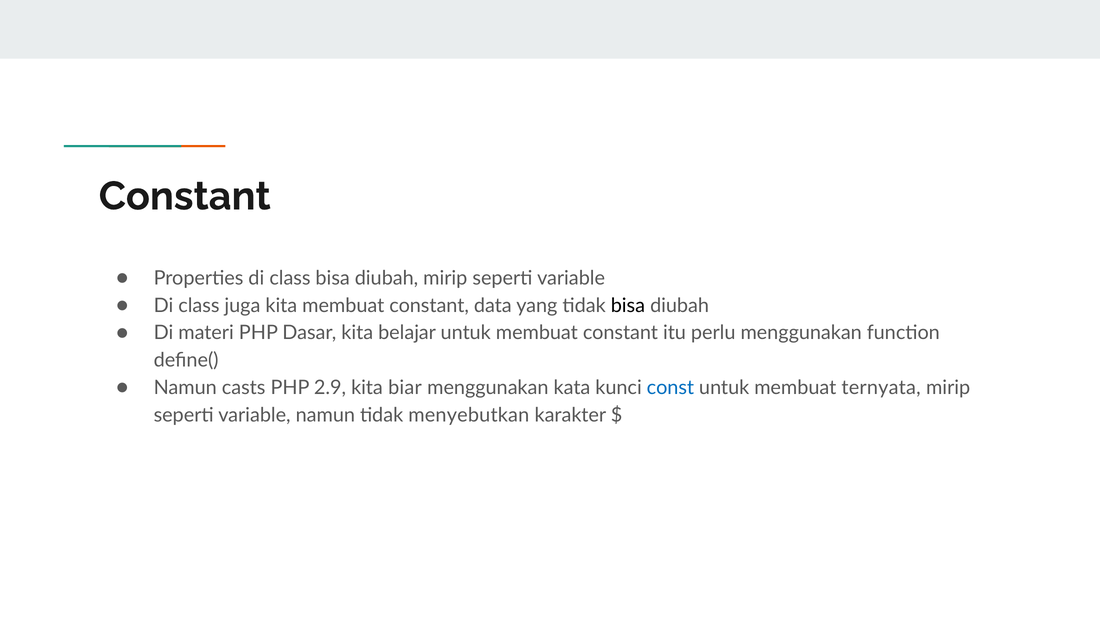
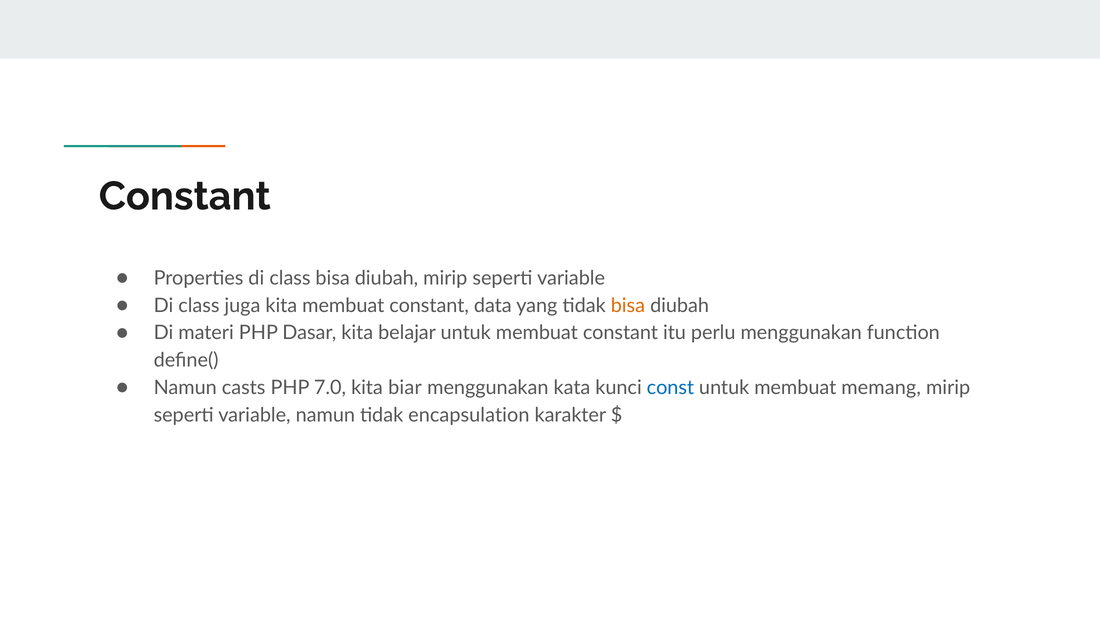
bisa at (628, 305) colour: black -> orange
2.9: 2.9 -> 7.0
ternyata: ternyata -> memang
menyebutkan: menyebutkan -> encapsulation
